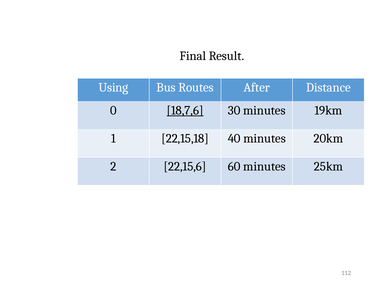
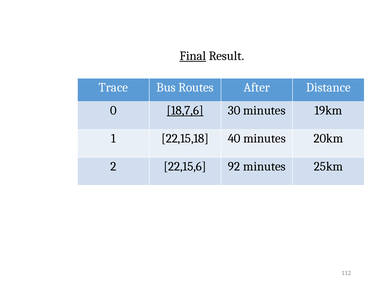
Final underline: none -> present
Using: Using -> Trace
60: 60 -> 92
